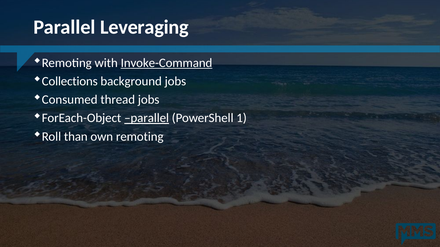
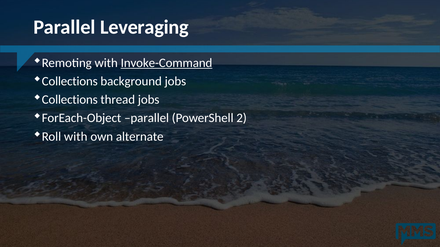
Consumed at (70, 100): Consumed -> Collections
parallel at (147, 118) underline: present -> none
1: 1 -> 2
Roll than: than -> with
own remoting: remoting -> alternate
